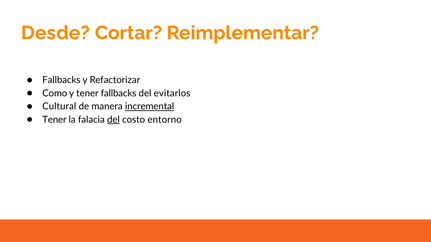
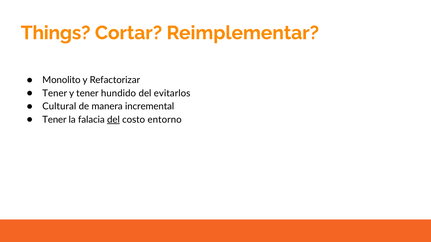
Desde: Desde -> Things
Fallbacks at (61, 80): Fallbacks -> Monolito
Como at (55, 93): Como -> Tener
tener fallbacks: fallbacks -> hundido
incremental underline: present -> none
